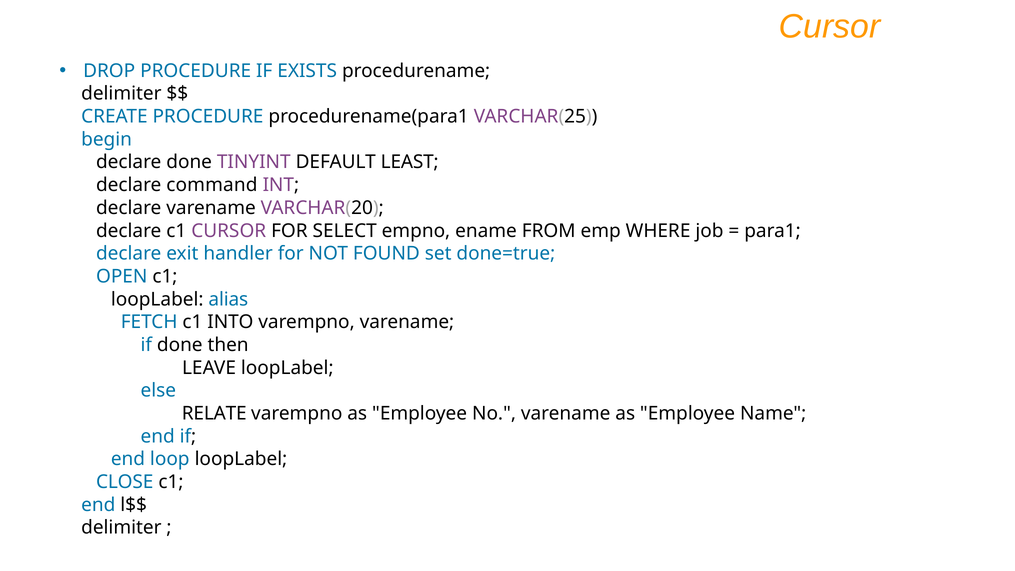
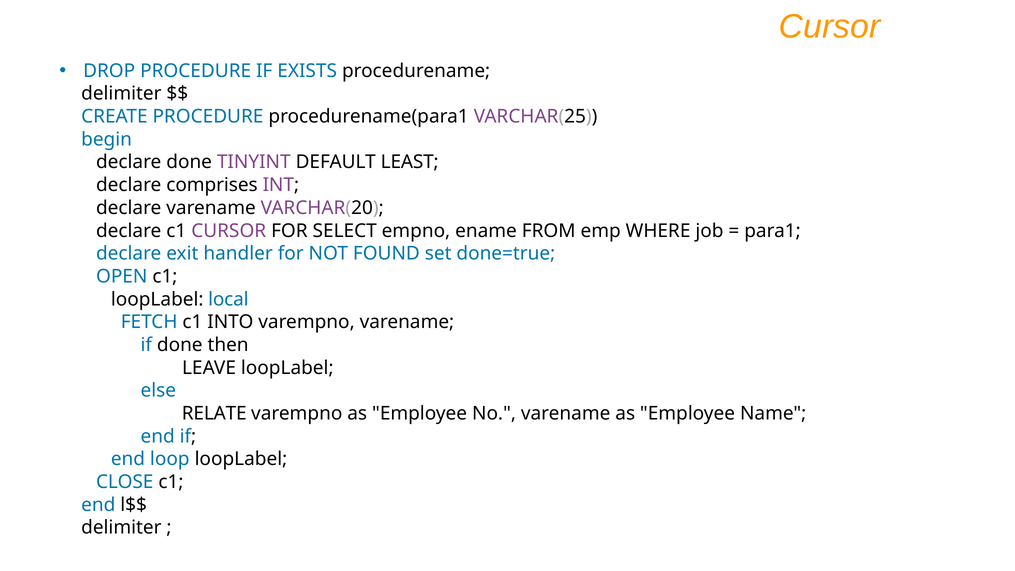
command: command -> comprises
alias: alias -> local
